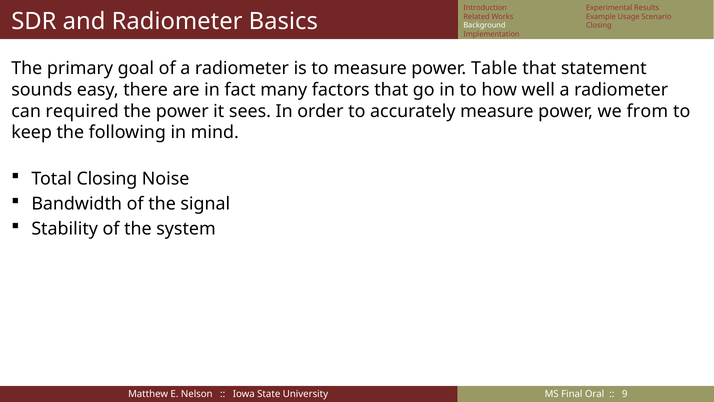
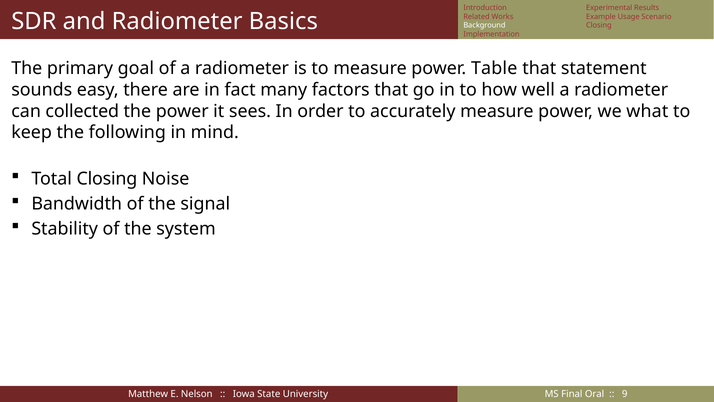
required: required -> collected
from: from -> what
